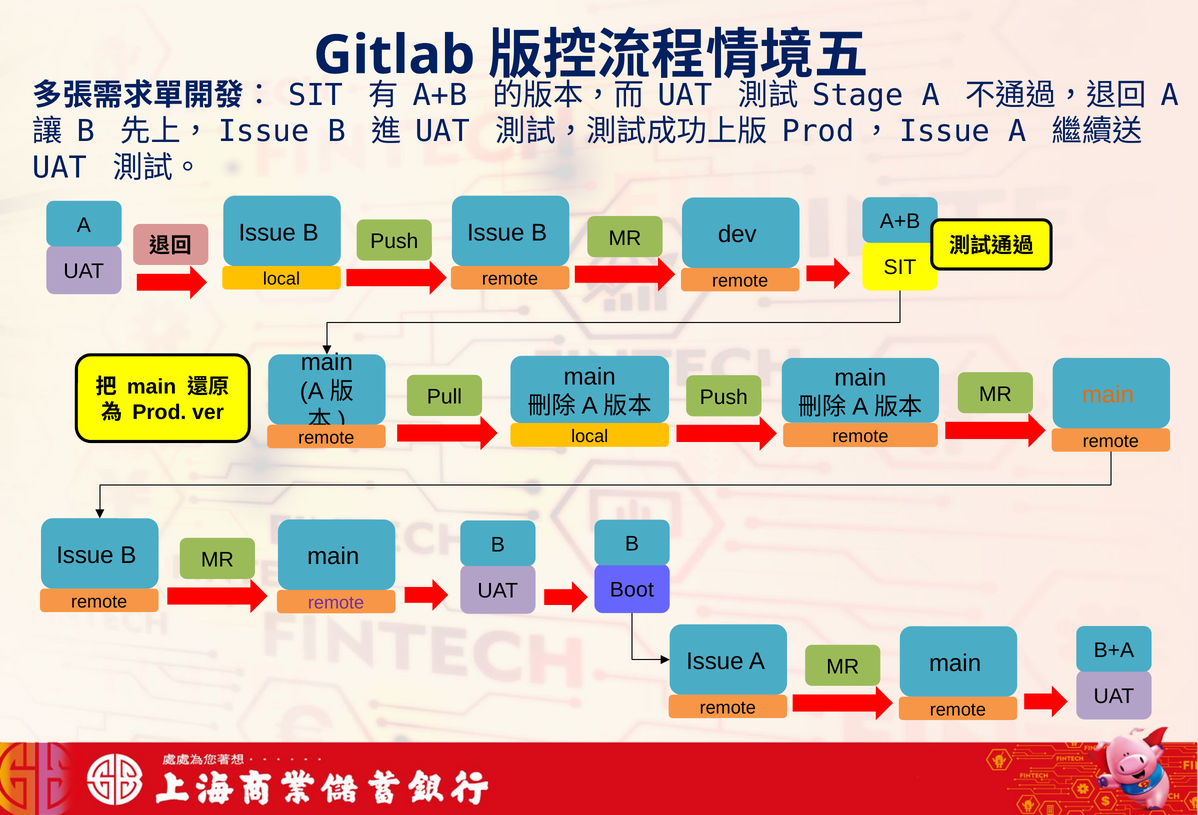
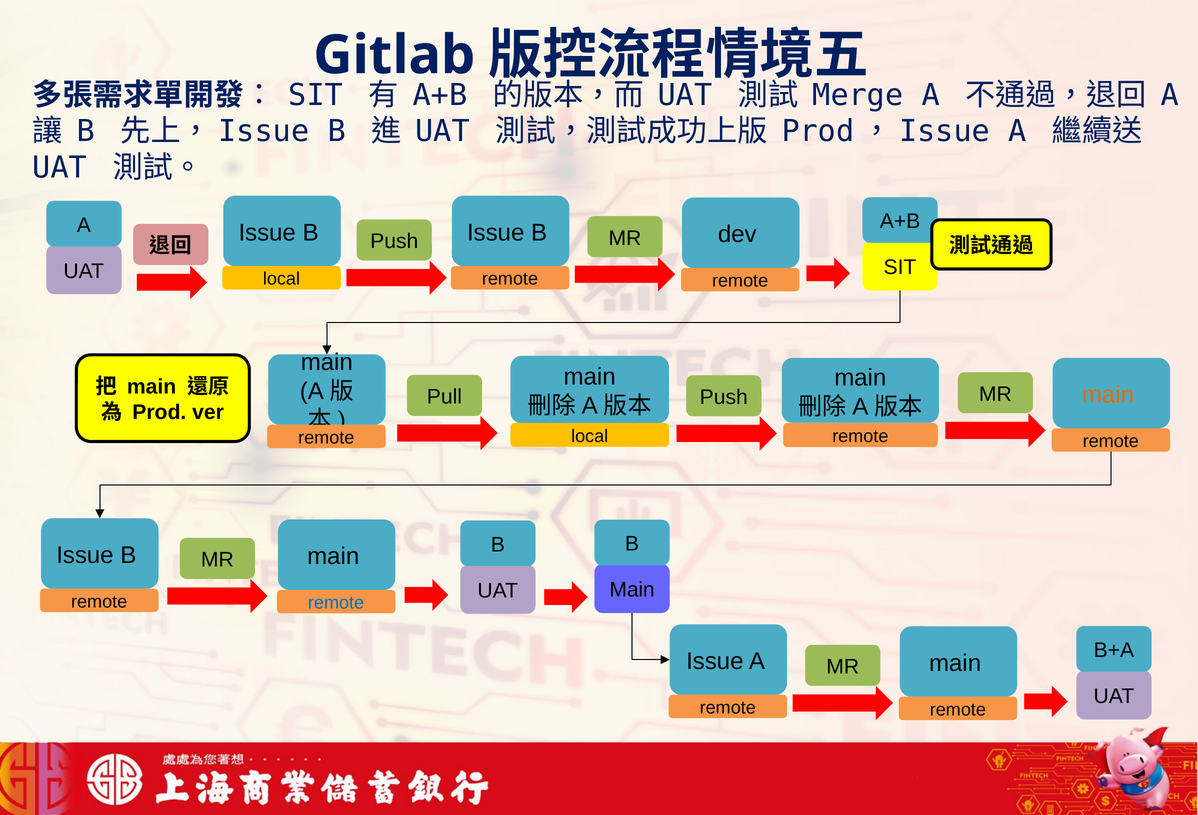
Stage: Stage -> Merge
Boot at (632, 590): Boot -> Main
remote at (336, 603) colour: purple -> blue
